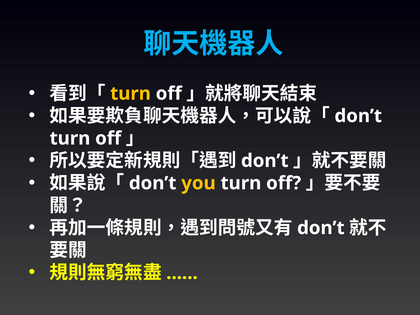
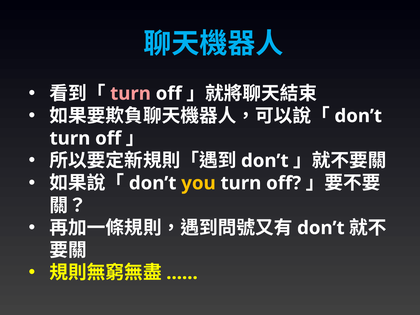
turn at (131, 94) colour: yellow -> pink
